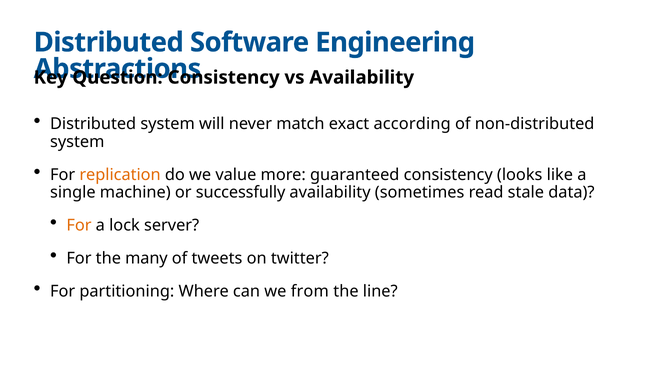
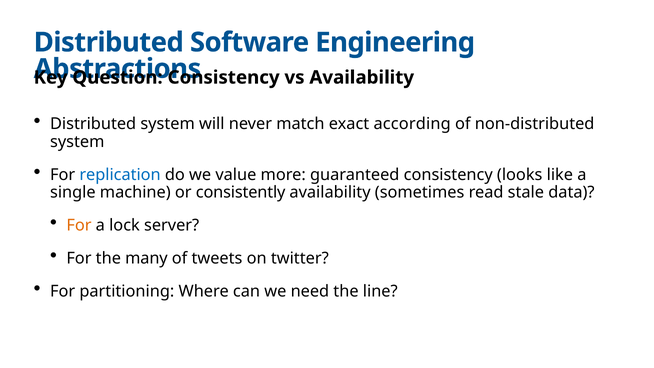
replication colour: orange -> blue
successfully: successfully -> consistently
from: from -> need
